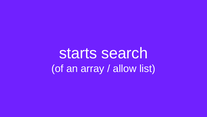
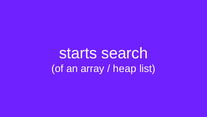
allow: allow -> heap
